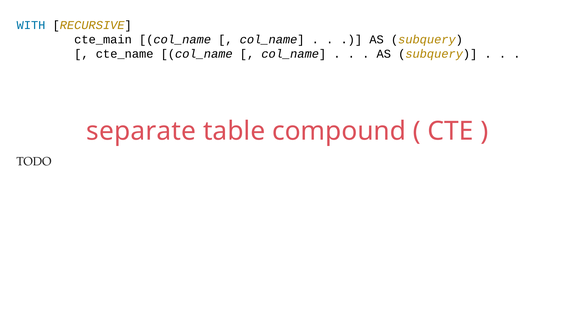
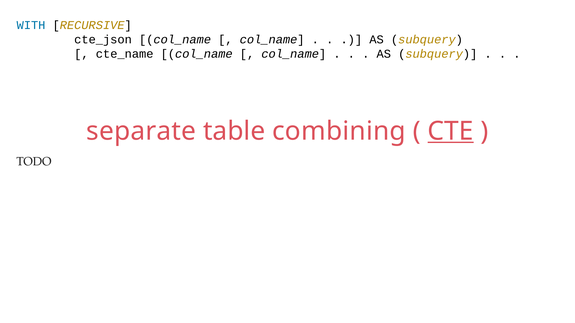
cte_main: cte_main -> cte_json
compound: compound -> combining
CTE underline: none -> present
